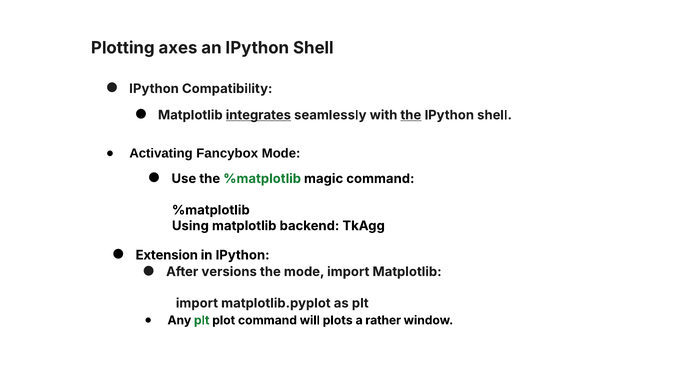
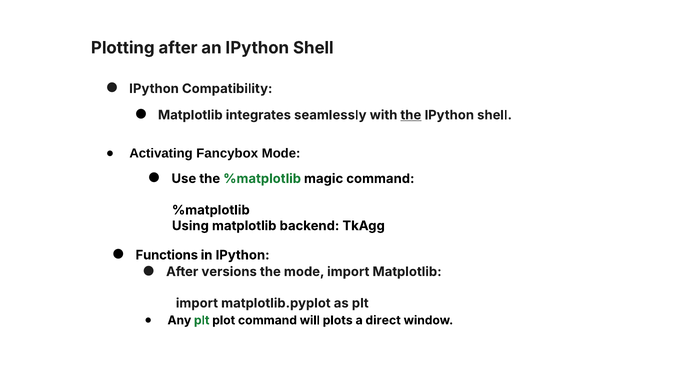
Plotting axes: axes -> after
integrates underline: present -> none
Extension: Extension -> Functions
rather: rather -> direct
